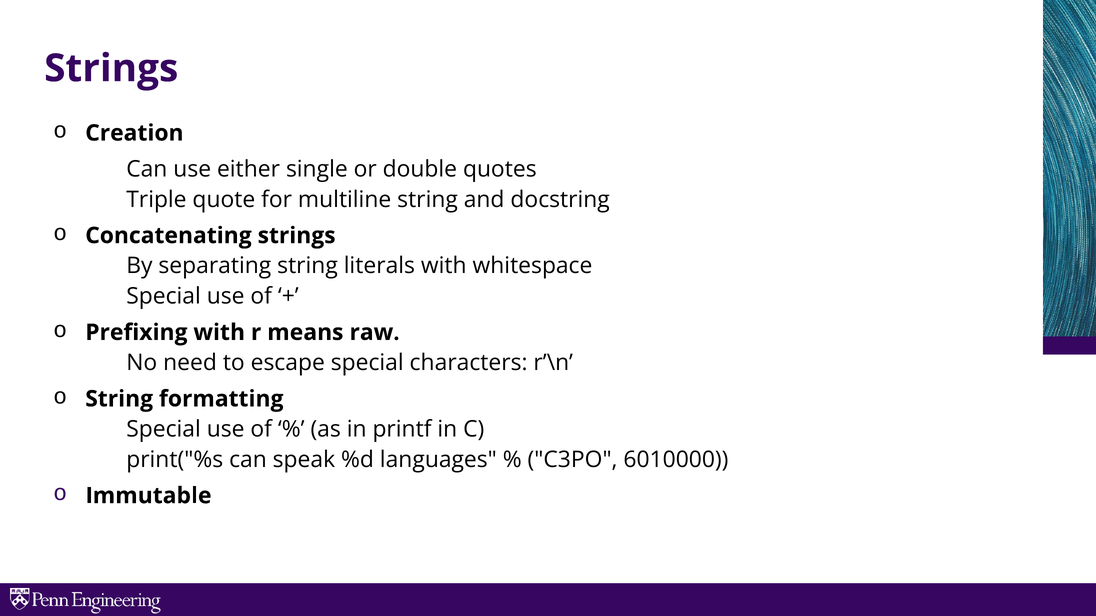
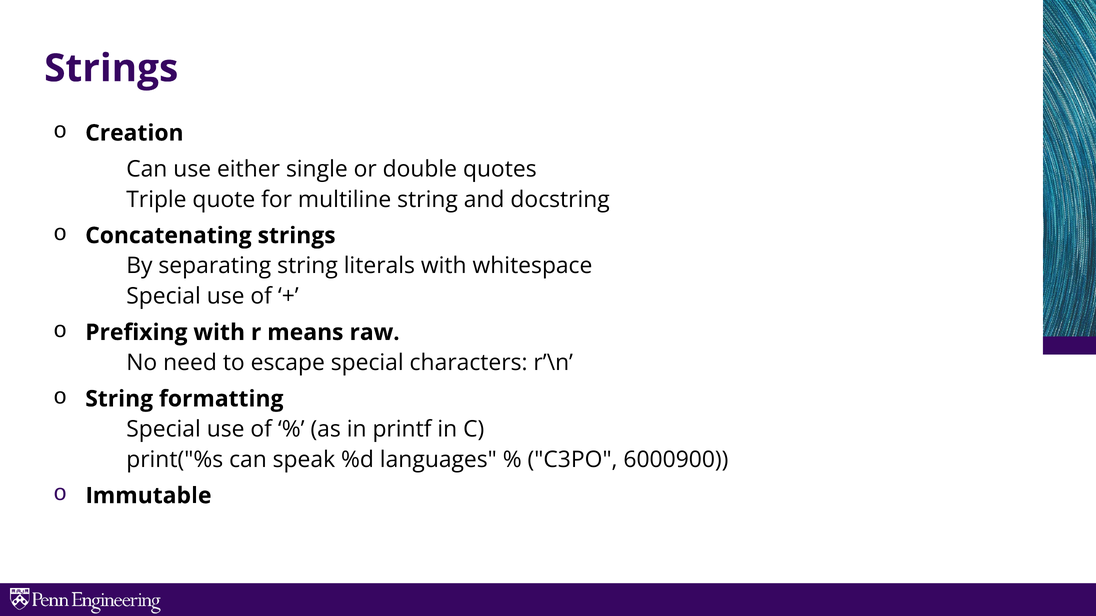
6010000: 6010000 -> 6000900
